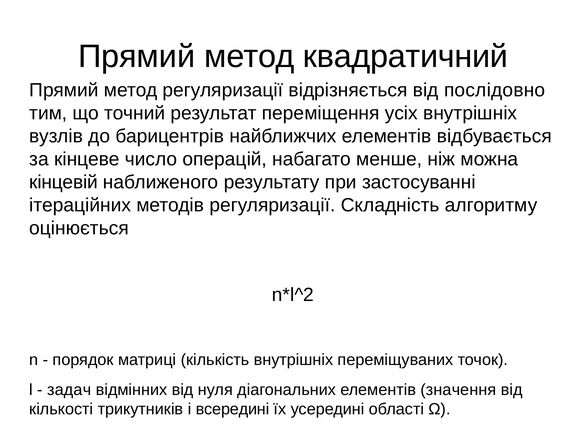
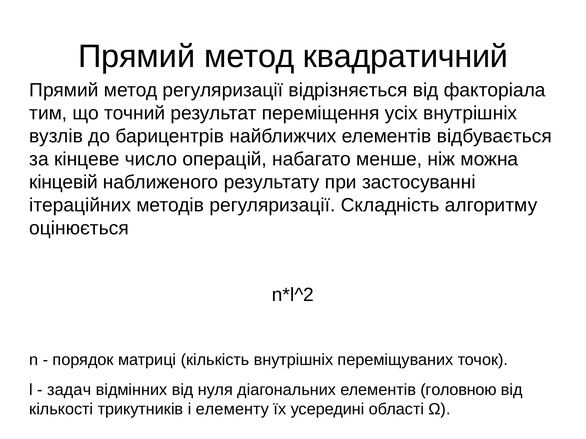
послідовно: послідовно -> факторіала
значення: значення -> головною
всередині: всередині -> елементу
